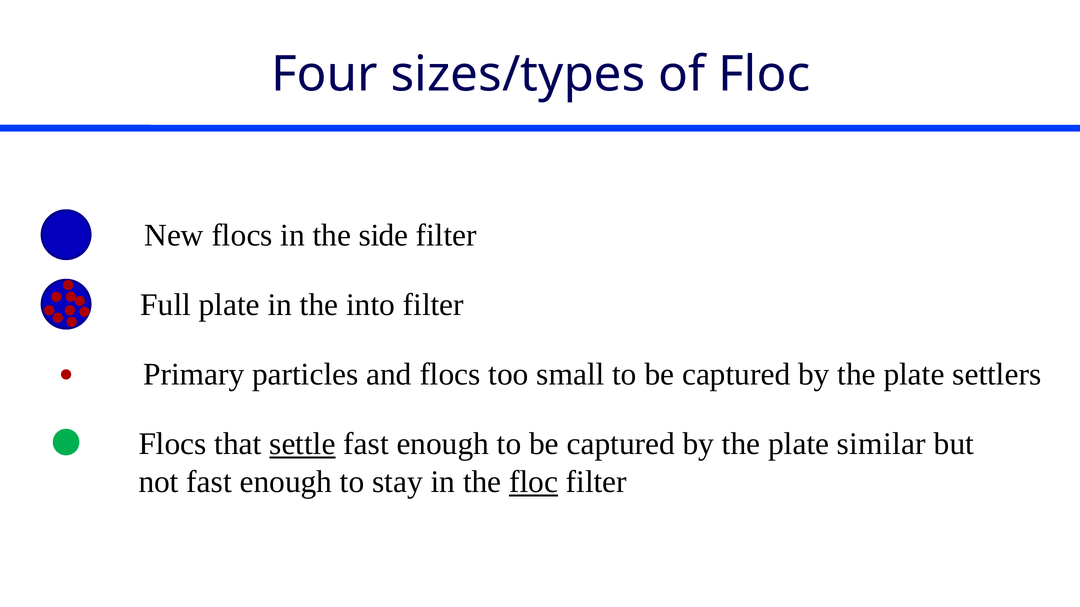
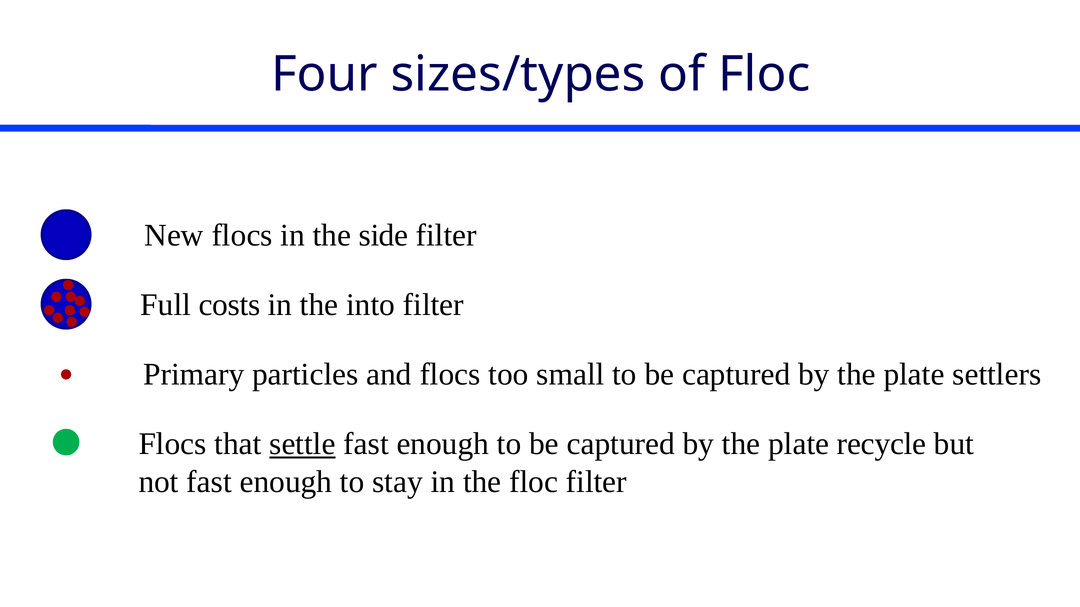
Full plate: plate -> costs
similar: similar -> recycle
floc at (534, 482) underline: present -> none
